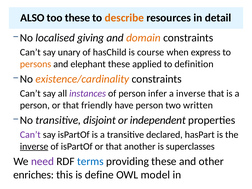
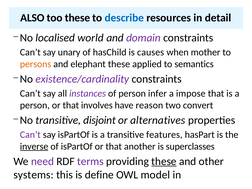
describe colour: orange -> blue
giving: giving -> world
domain colour: orange -> purple
course: course -> causes
express: express -> mother
definition: definition -> semantics
existence/cardinality colour: orange -> purple
a inverse: inverse -> impose
friendly: friendly -> involves
have person: person -> reason
written: written -> convert
independent: independent -> alternatives
declared: declared -> features
terms colour: blue -> purple
these at (164, 161) underline: none -> present
enriches: enriches -> systems
